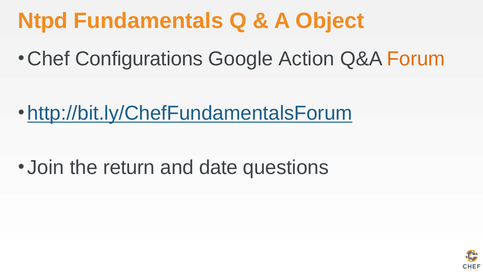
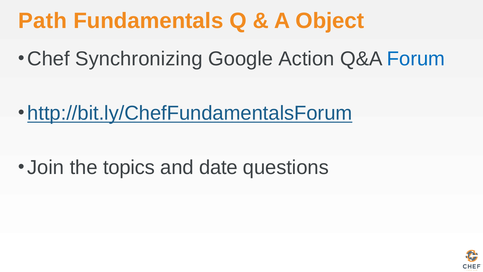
Ntpd: Ntpd -> Path
Configurations: Configurations -> Synchronizing
Forum colour: orange -> blue
return: return -> topics
